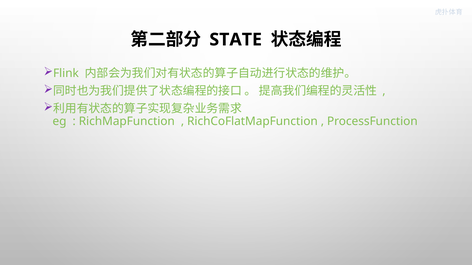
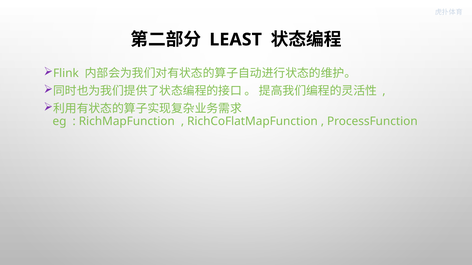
STATE: STATE -> LEAST
